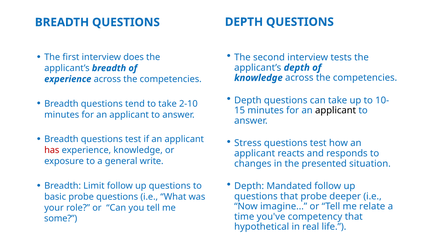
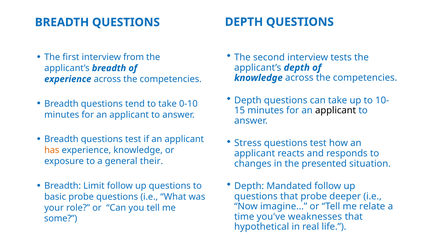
does: does -> from
2-10: 2-10 -> 0-10
has colour: red -> orange
write: write -> their
competency: competency -> weaknesses
